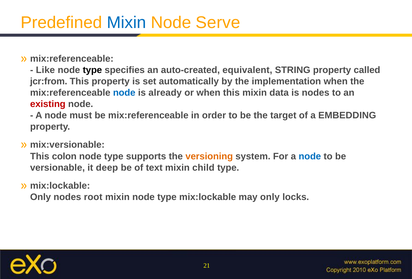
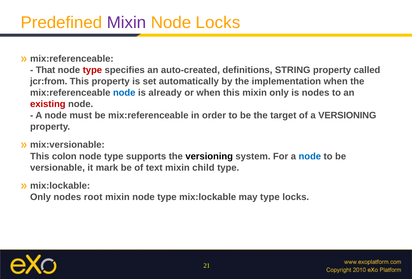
Mixin at (126, 22) colour: blue -> purple
Node Serve: Serve -> Locks
Like: Like -> That
type at (92, 70) colour: black -> red
equivalent: equivalent -> definitions
mixin data: data -> only
a EMBEDDING: EMBEDDING -> VERSIONING
versioning at (209, 156) colour: orange -> black
deep: deep -> mark
may only: only -> type
